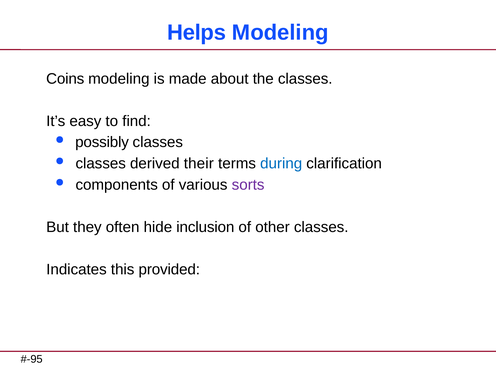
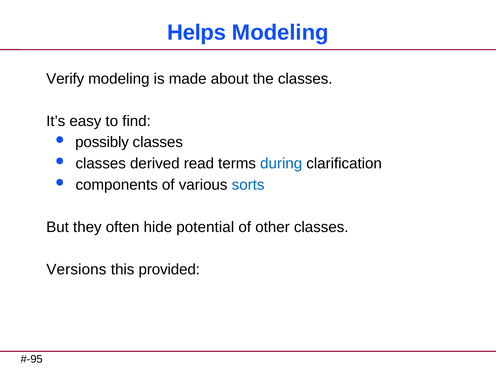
Coins: Coins -> Verify
their: their -> read
sorts colour: purple -> blue
inclusion: inclusion -> potential
Indicates: Indicates -> Versions
